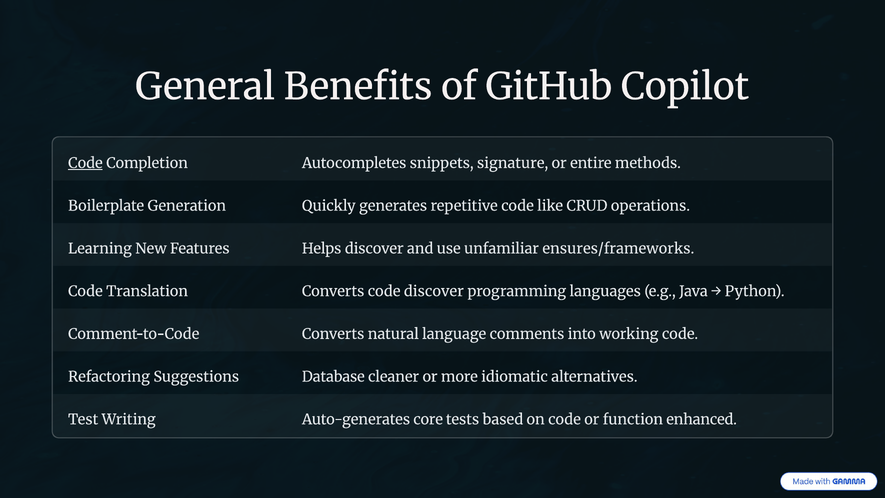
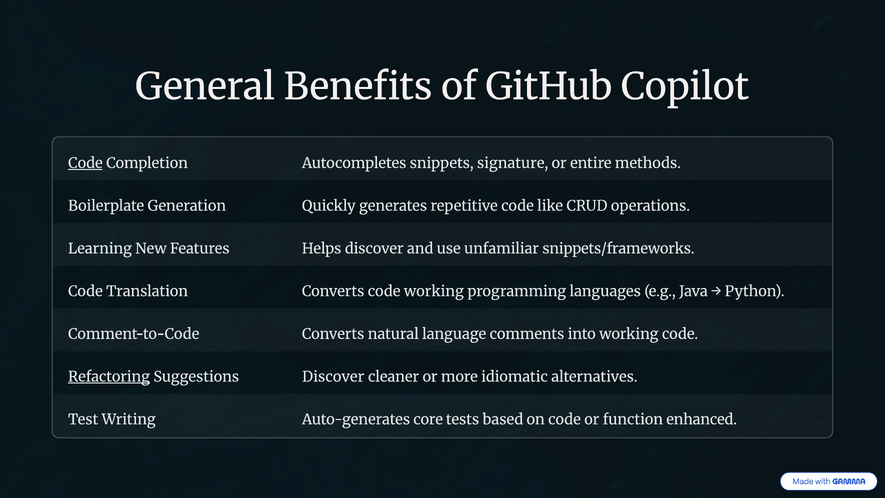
ensures/frameworks: ensures/frameworks -> snippets/frameworks
code discover: discover -> working
Refactoring underline: none -> present
Suggestions Database: Database -> Discover
